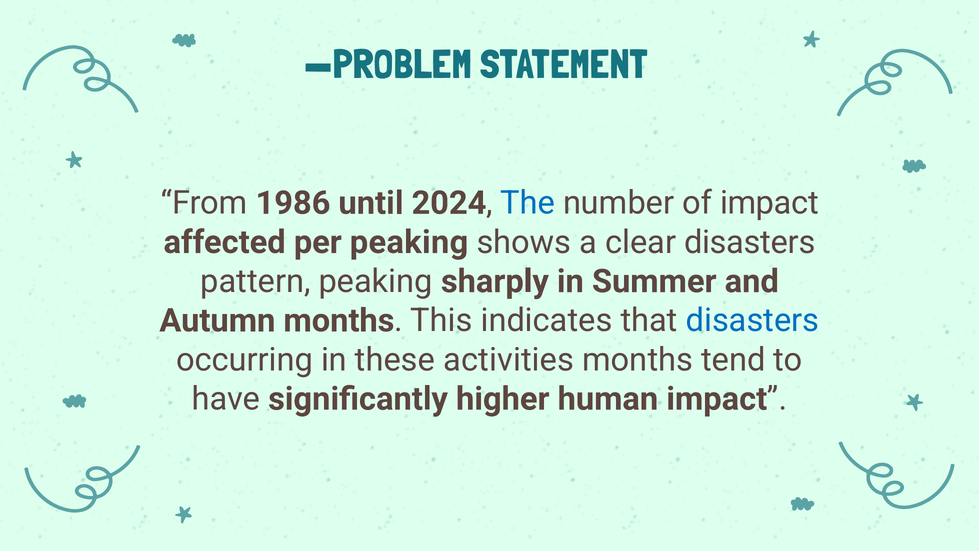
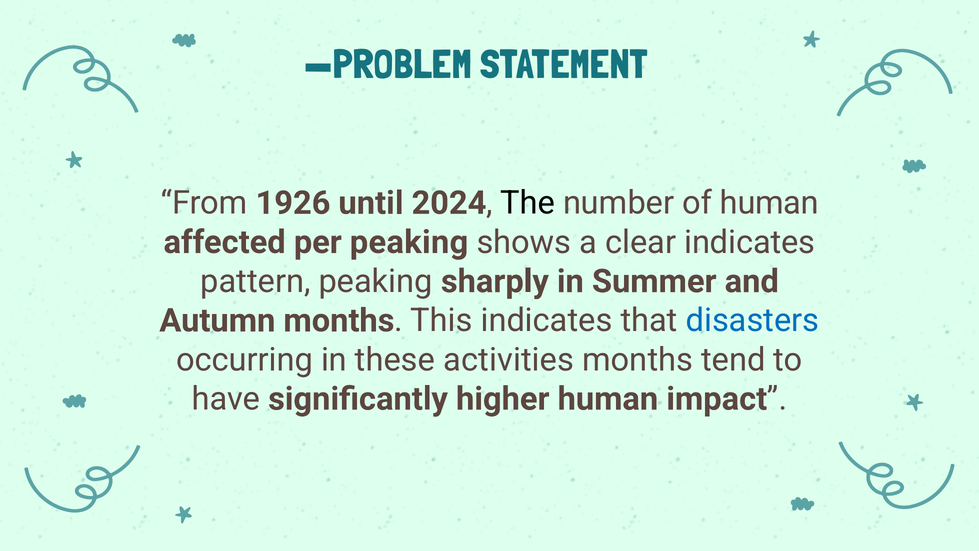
1986: 1986 -> 1926
The colour: blue -> black
of impact: impact -> human
clear disasters: disasters -> indicates
